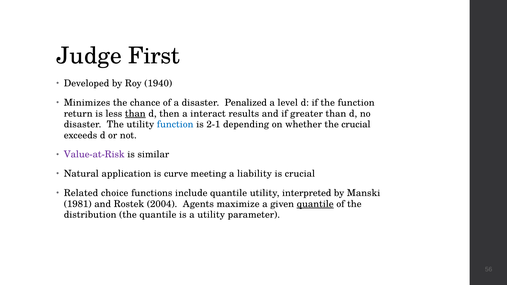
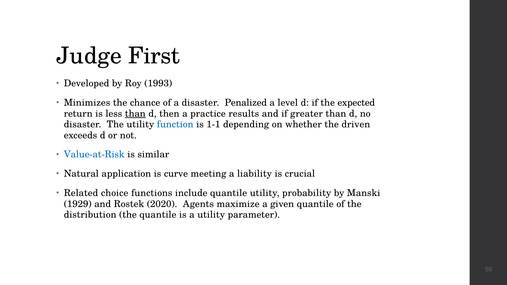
1940: 1940 -> 1993
the function: function -> expected
interact: interact -> practice
2-1: 2-1 -> 1-1
the crucial: crucial -> driven
Value-at-Risk colour: purple -> blue
interpreted: interpreted -> probability
1981: 1981 -> 1929
2004: 2004 -> 2020
quantile at (315, 204) underline: present -> none
